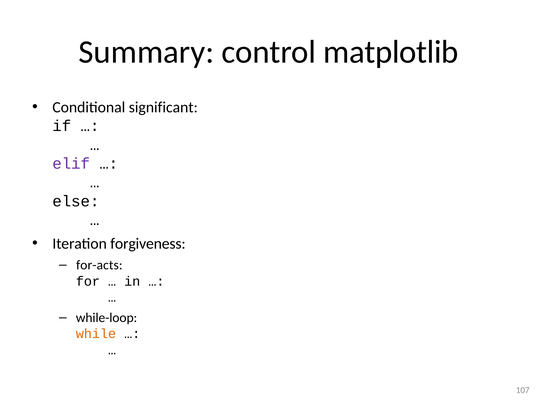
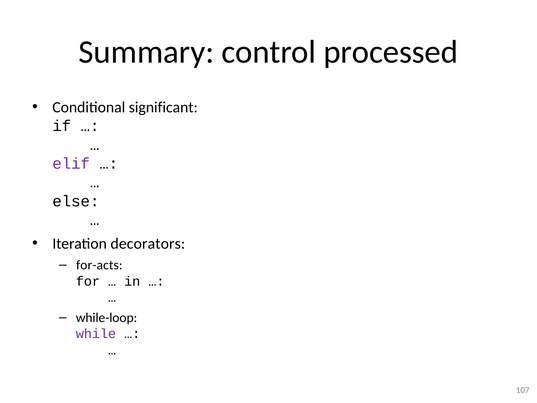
matplotlib: matplotlib -> processed
forgiveness: forgiveness -> decorators
while colour: orange -> purple
